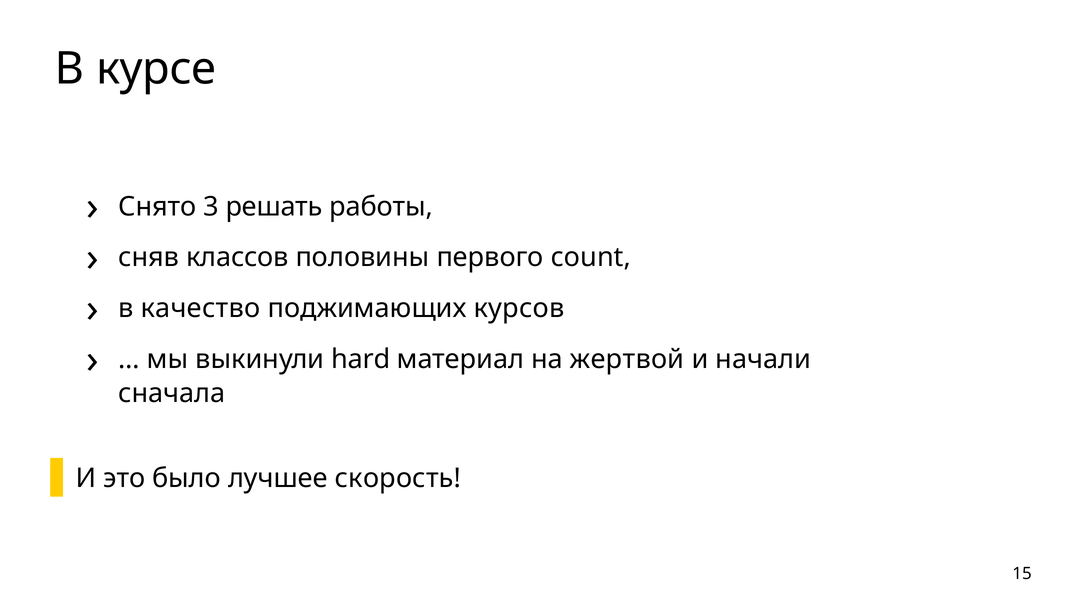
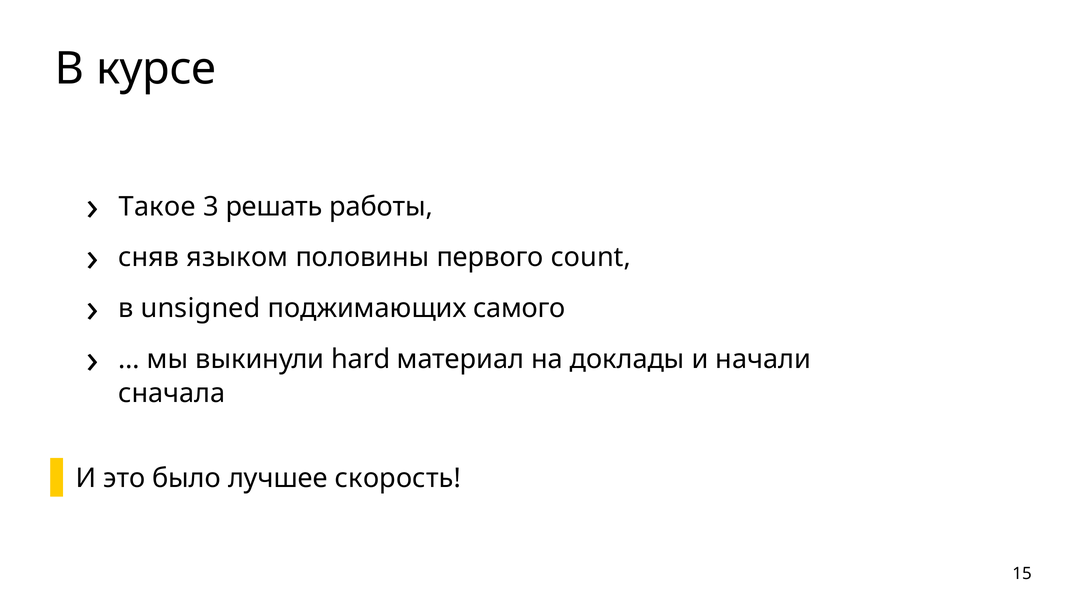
Снято: Снято -> Такое
классов: классов -> языком
качество: качество -> unsigned
курсов: курсов -> самого
жертвой: жертвой -> доклады
